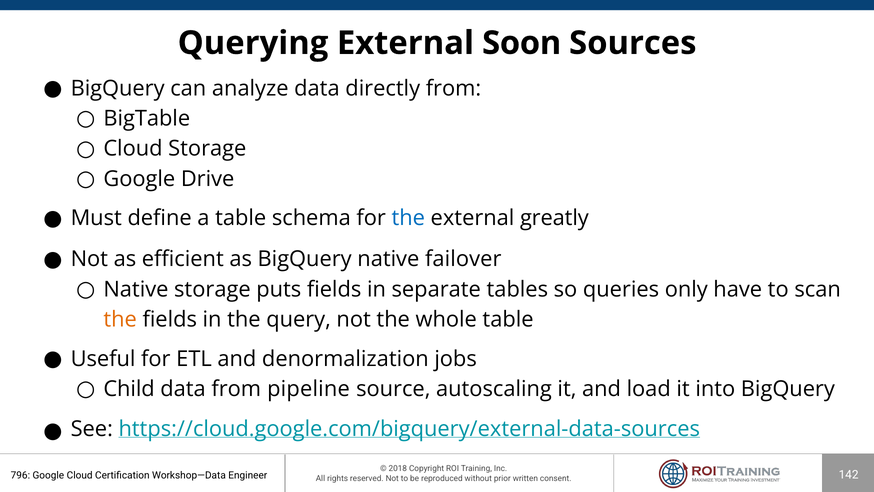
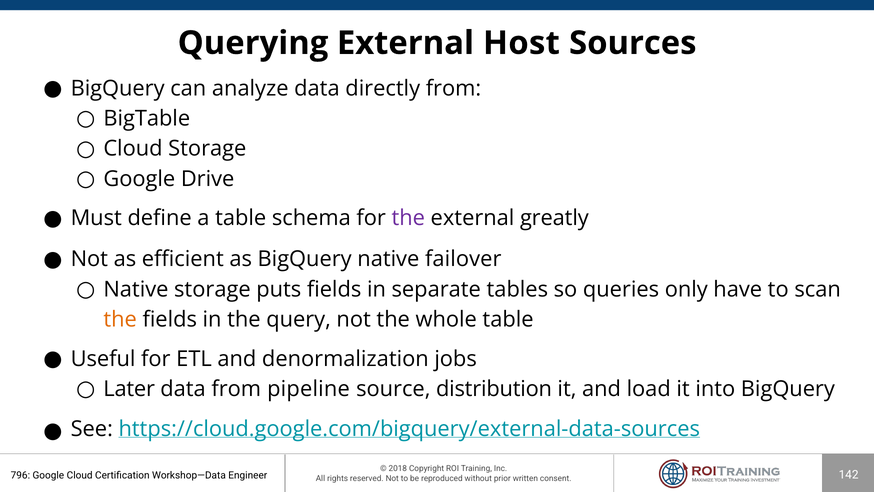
Soon: Soon -> Host
the at (408, 218) colour: blue -> purple
Child: Child -> Later
autoscaling: autoscaling -> distribution
